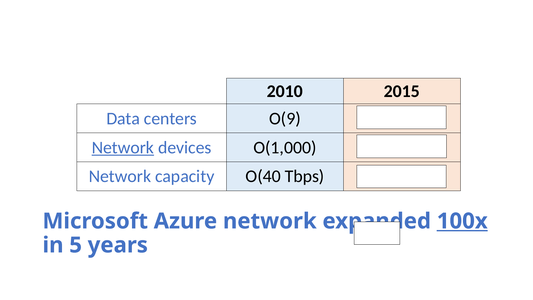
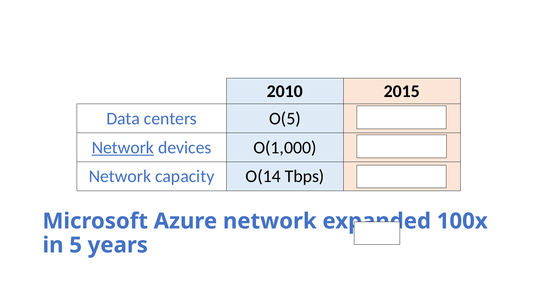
O(9: O(9 -> O(5
O(40: O(40 -> O(14
100x underline: present -> none
